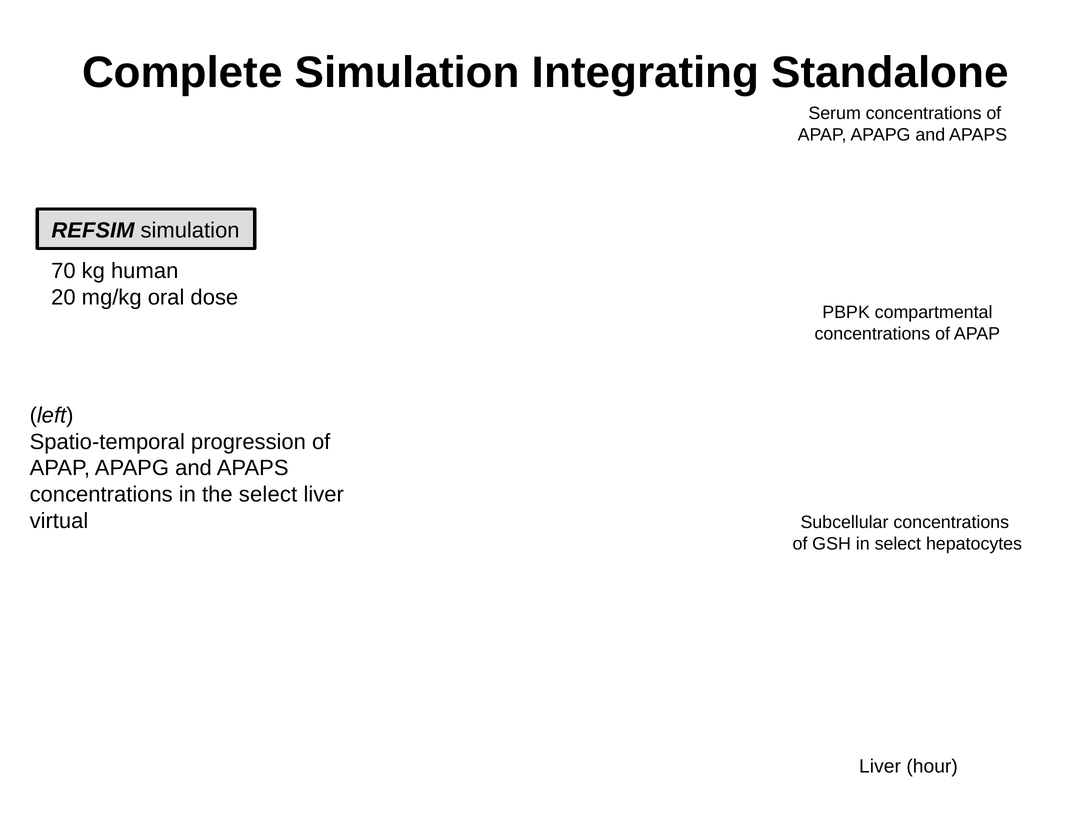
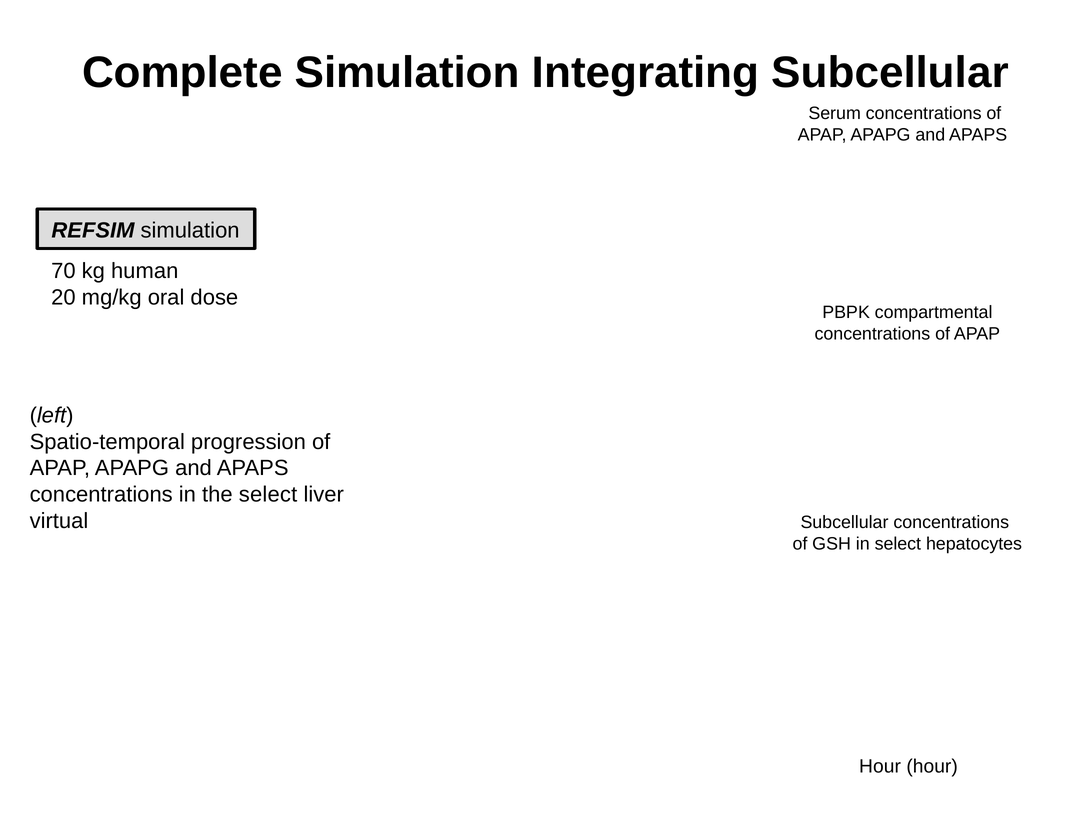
Integrating Standalone: Standalone -> Subcellular
Liver at (880, 767): Liver -> Hour
